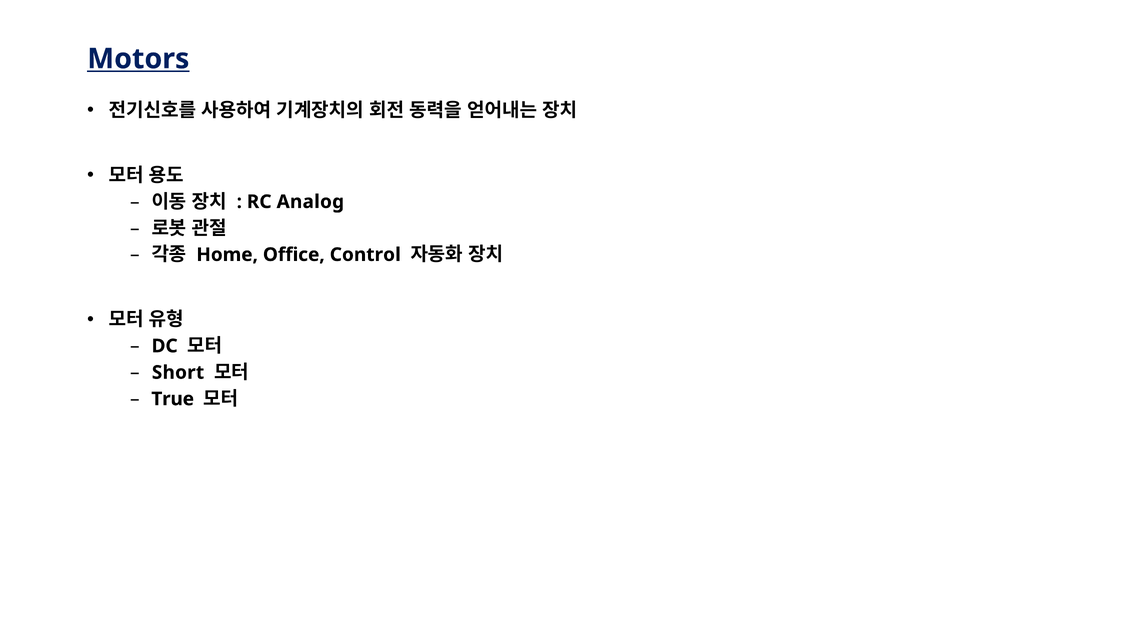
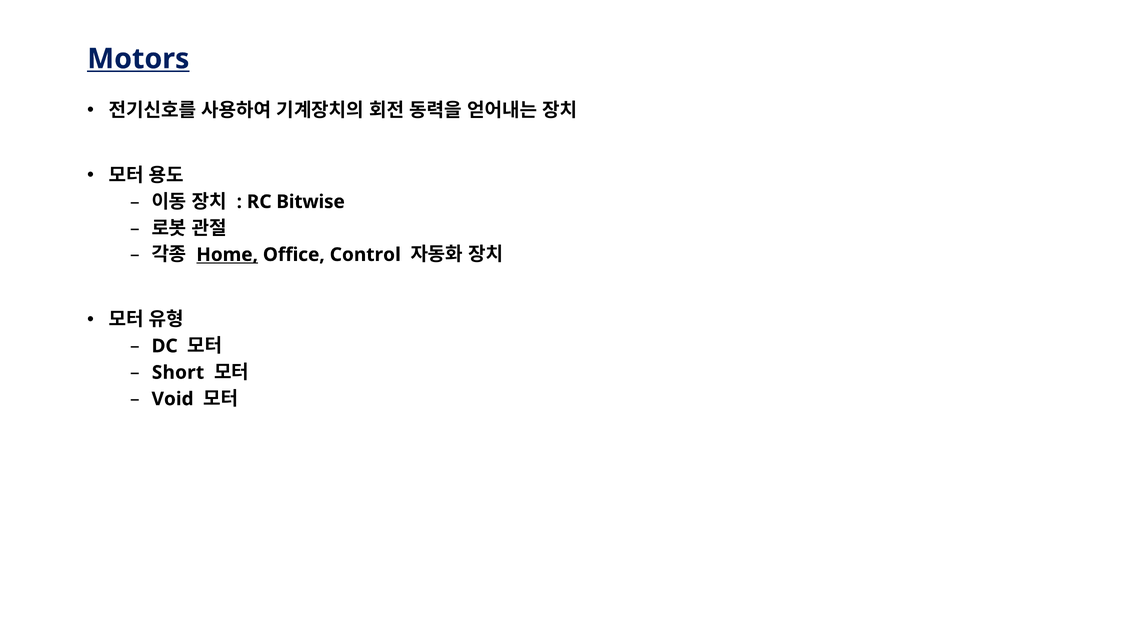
Analog: Analog -> Bitwise
Home underline: none -> present
True: True -> Void
